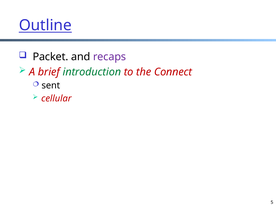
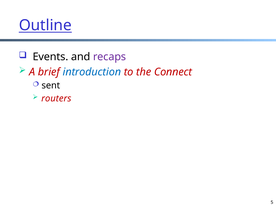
Packet: Packet -> Events
introduction colour: green -> blue
cellular: cellular -> routers
